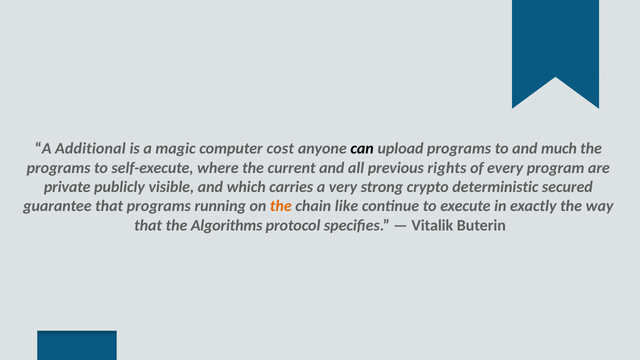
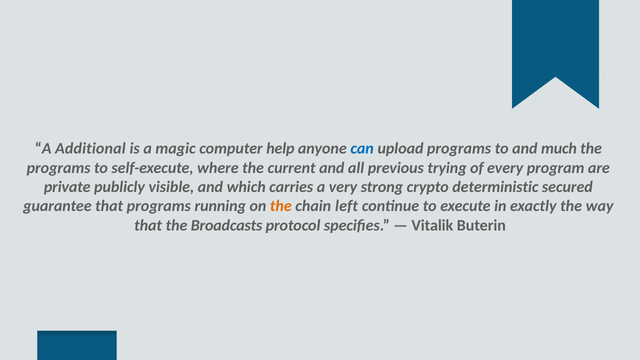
cost: cost -> help
can colour: black -> blue
rights: rights -> trying
like: like -> left
Algorithms: Algorithms -> Broadcasts
